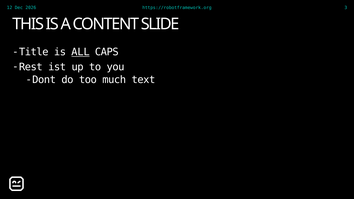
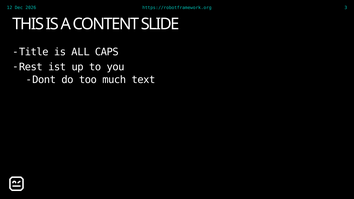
ALL underline: present -> none
